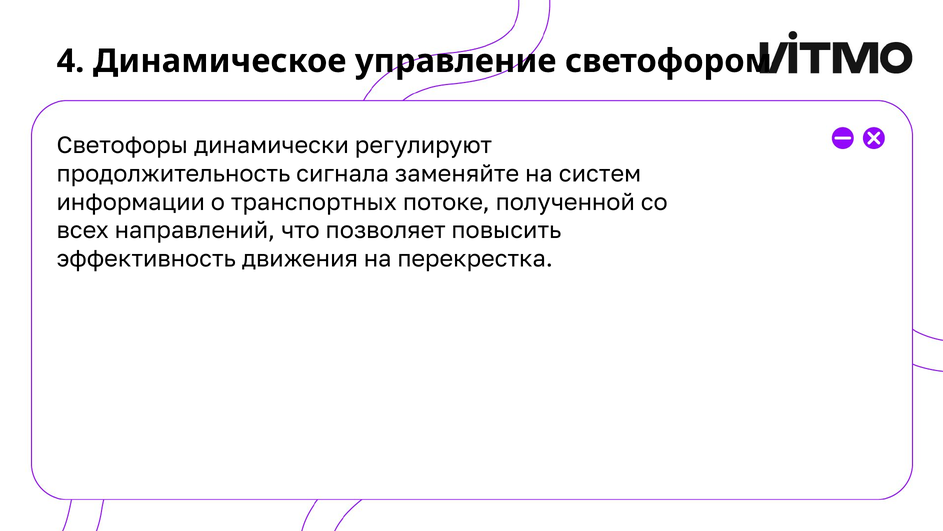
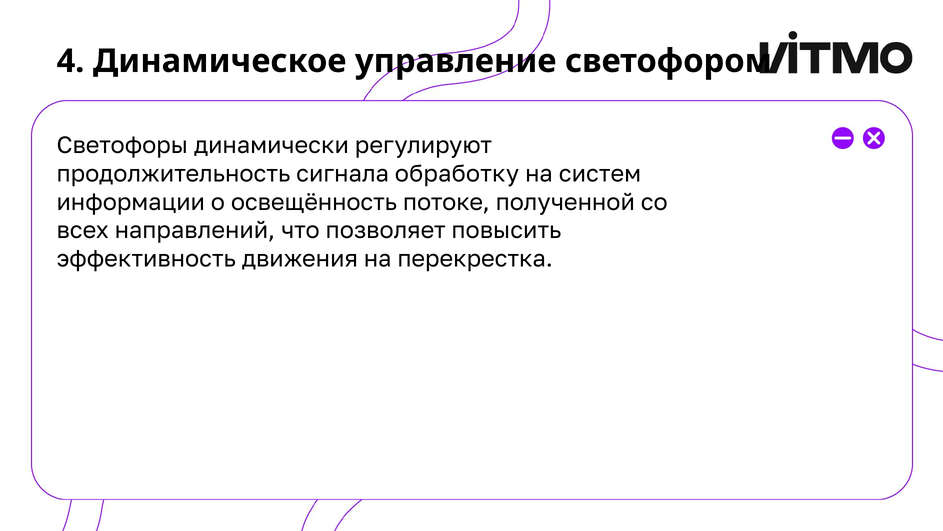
заменяйте: заменяйте -> обработку
транспортных: транспортных -> освещённость
